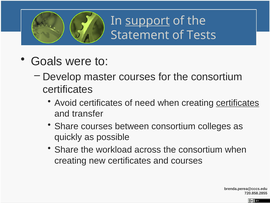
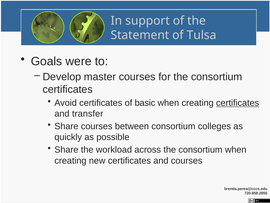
support underline: present -> none
Tests: Tests -> Tulsa
need: need -> basic
